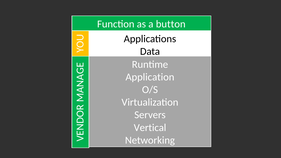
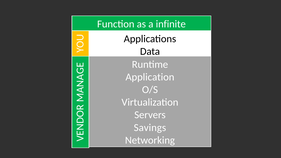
button: button -> infinite
Vertical: Vertical -> Savings
